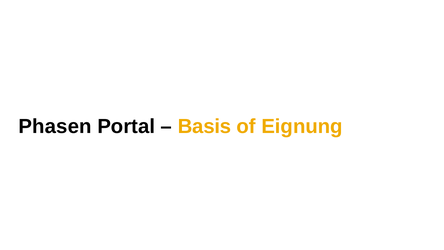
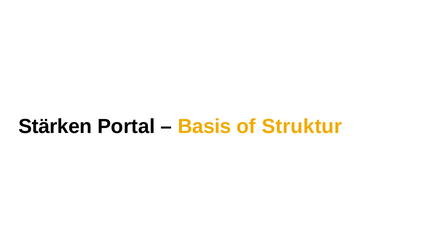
Phasen: Phasen -> Stärken
Eignung: Eignung -> Struktur
